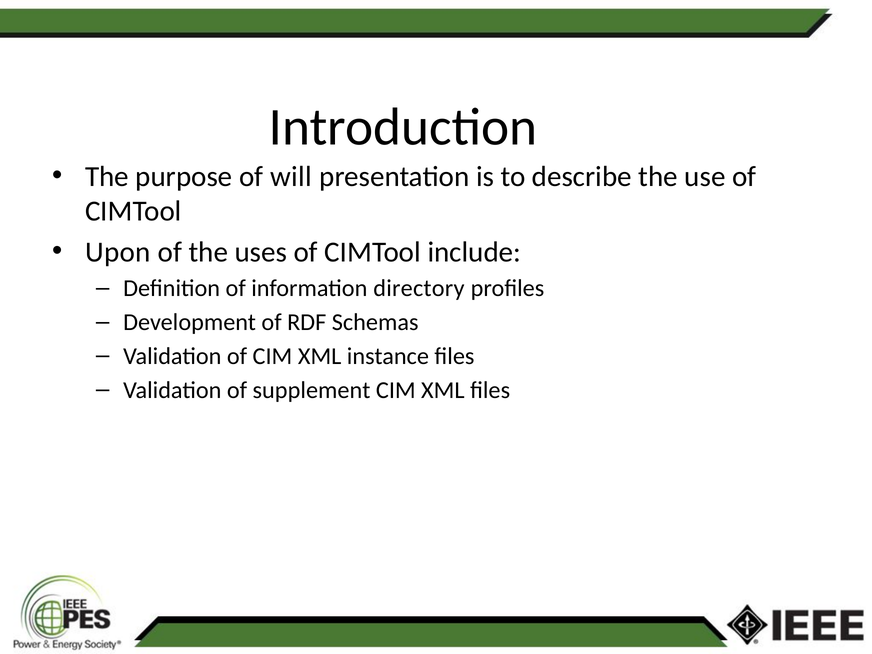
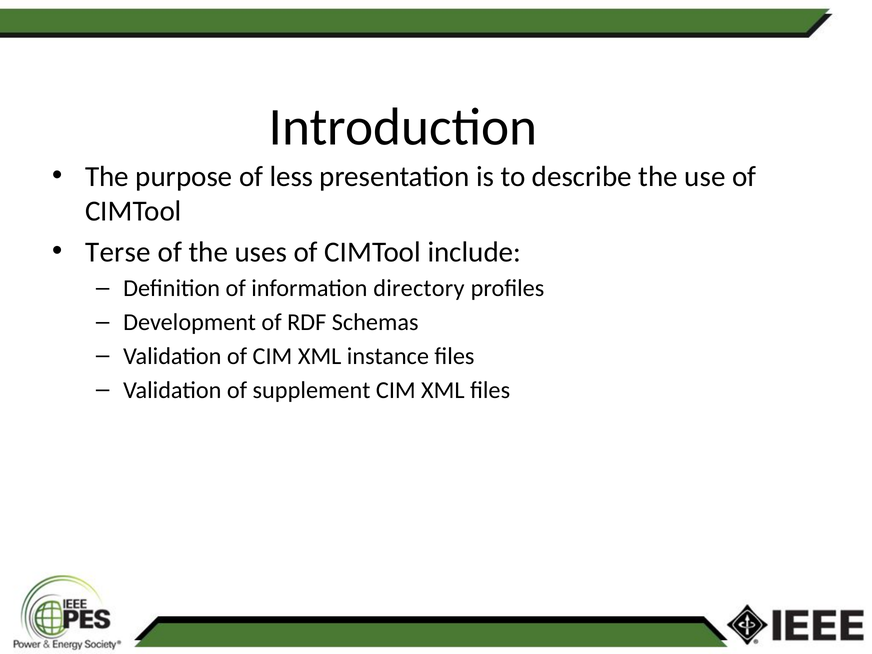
will: will -> less
Upon: Upon -> Terse
